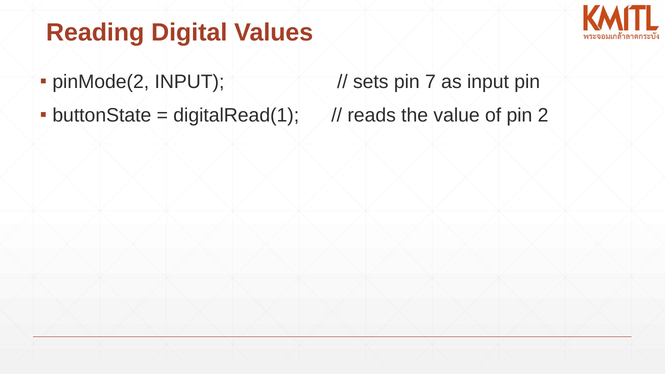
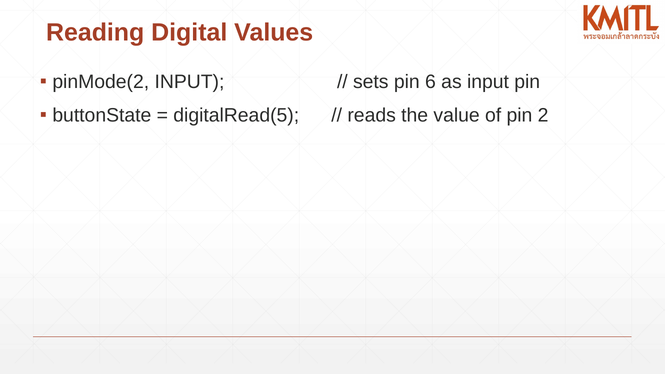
7: 7 -> 6
digitalRead(1: digitalRead(1 -> digitalRead(5
